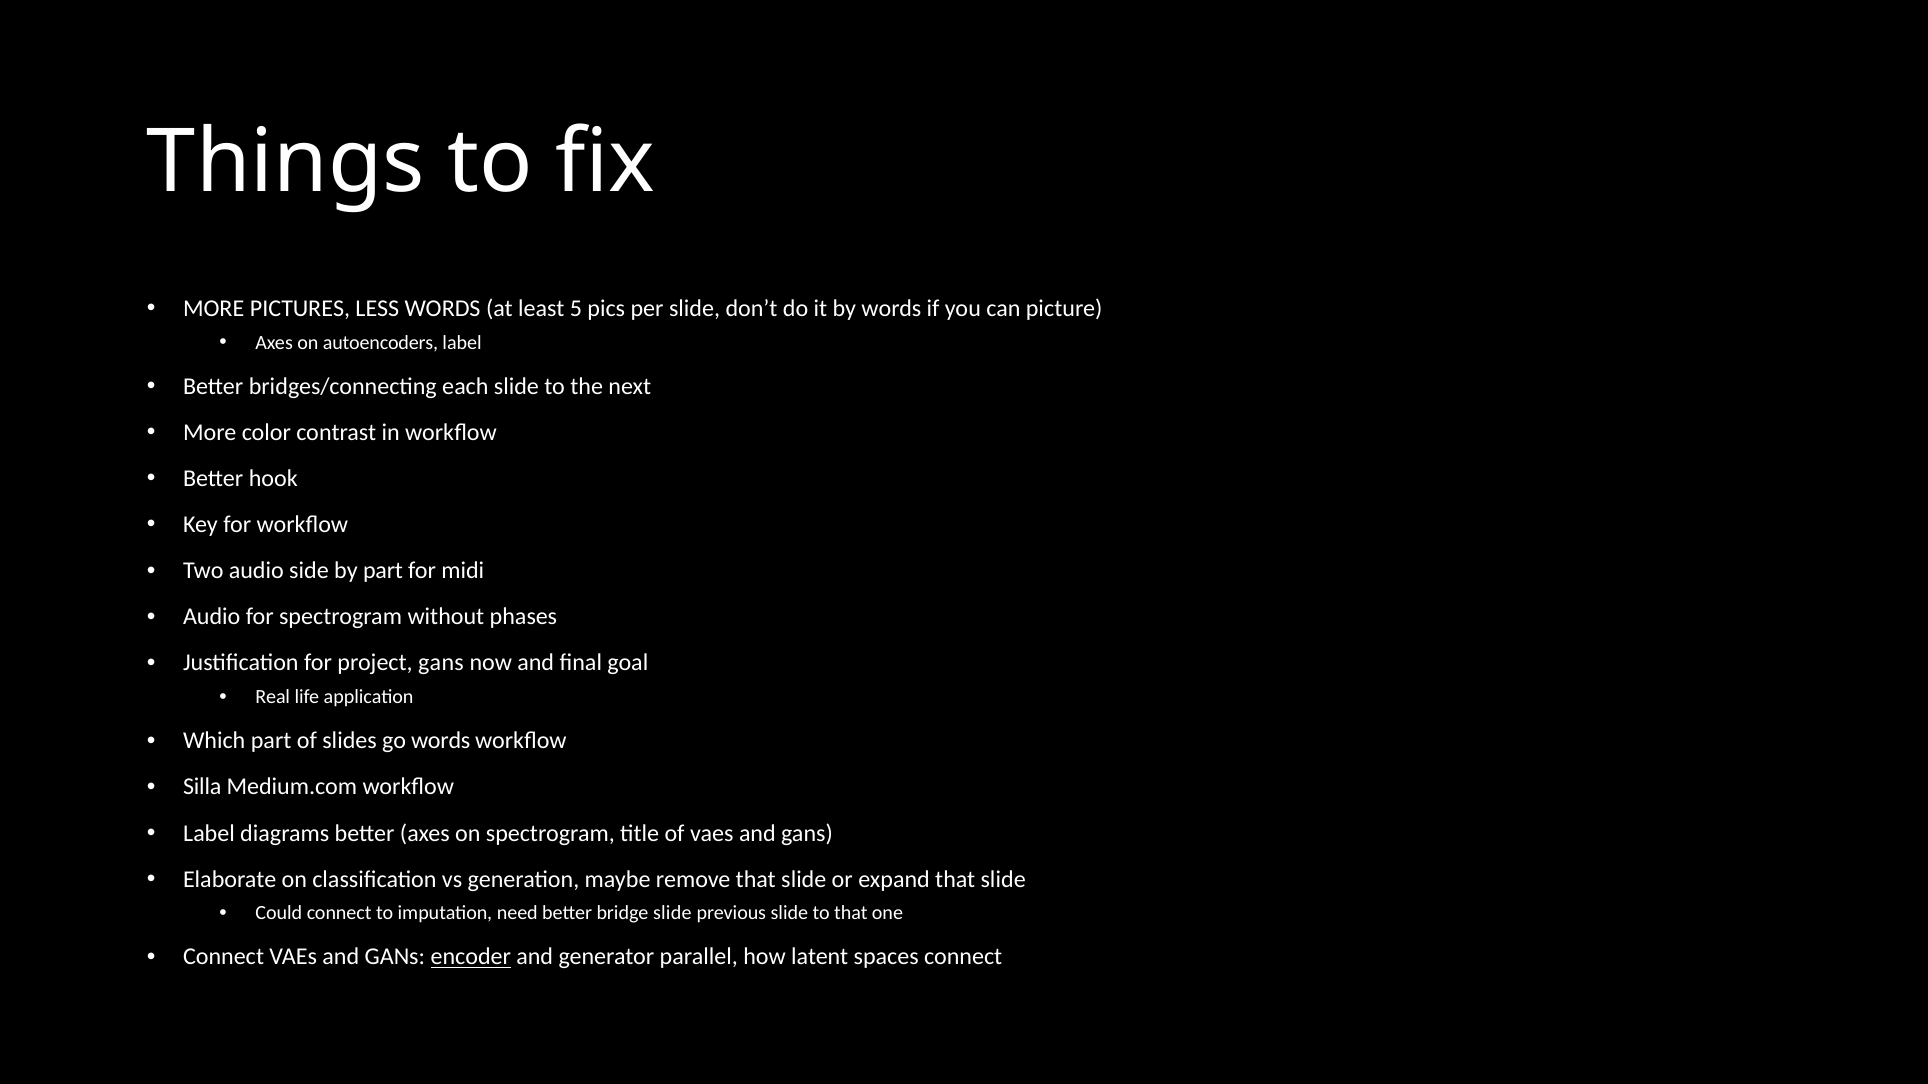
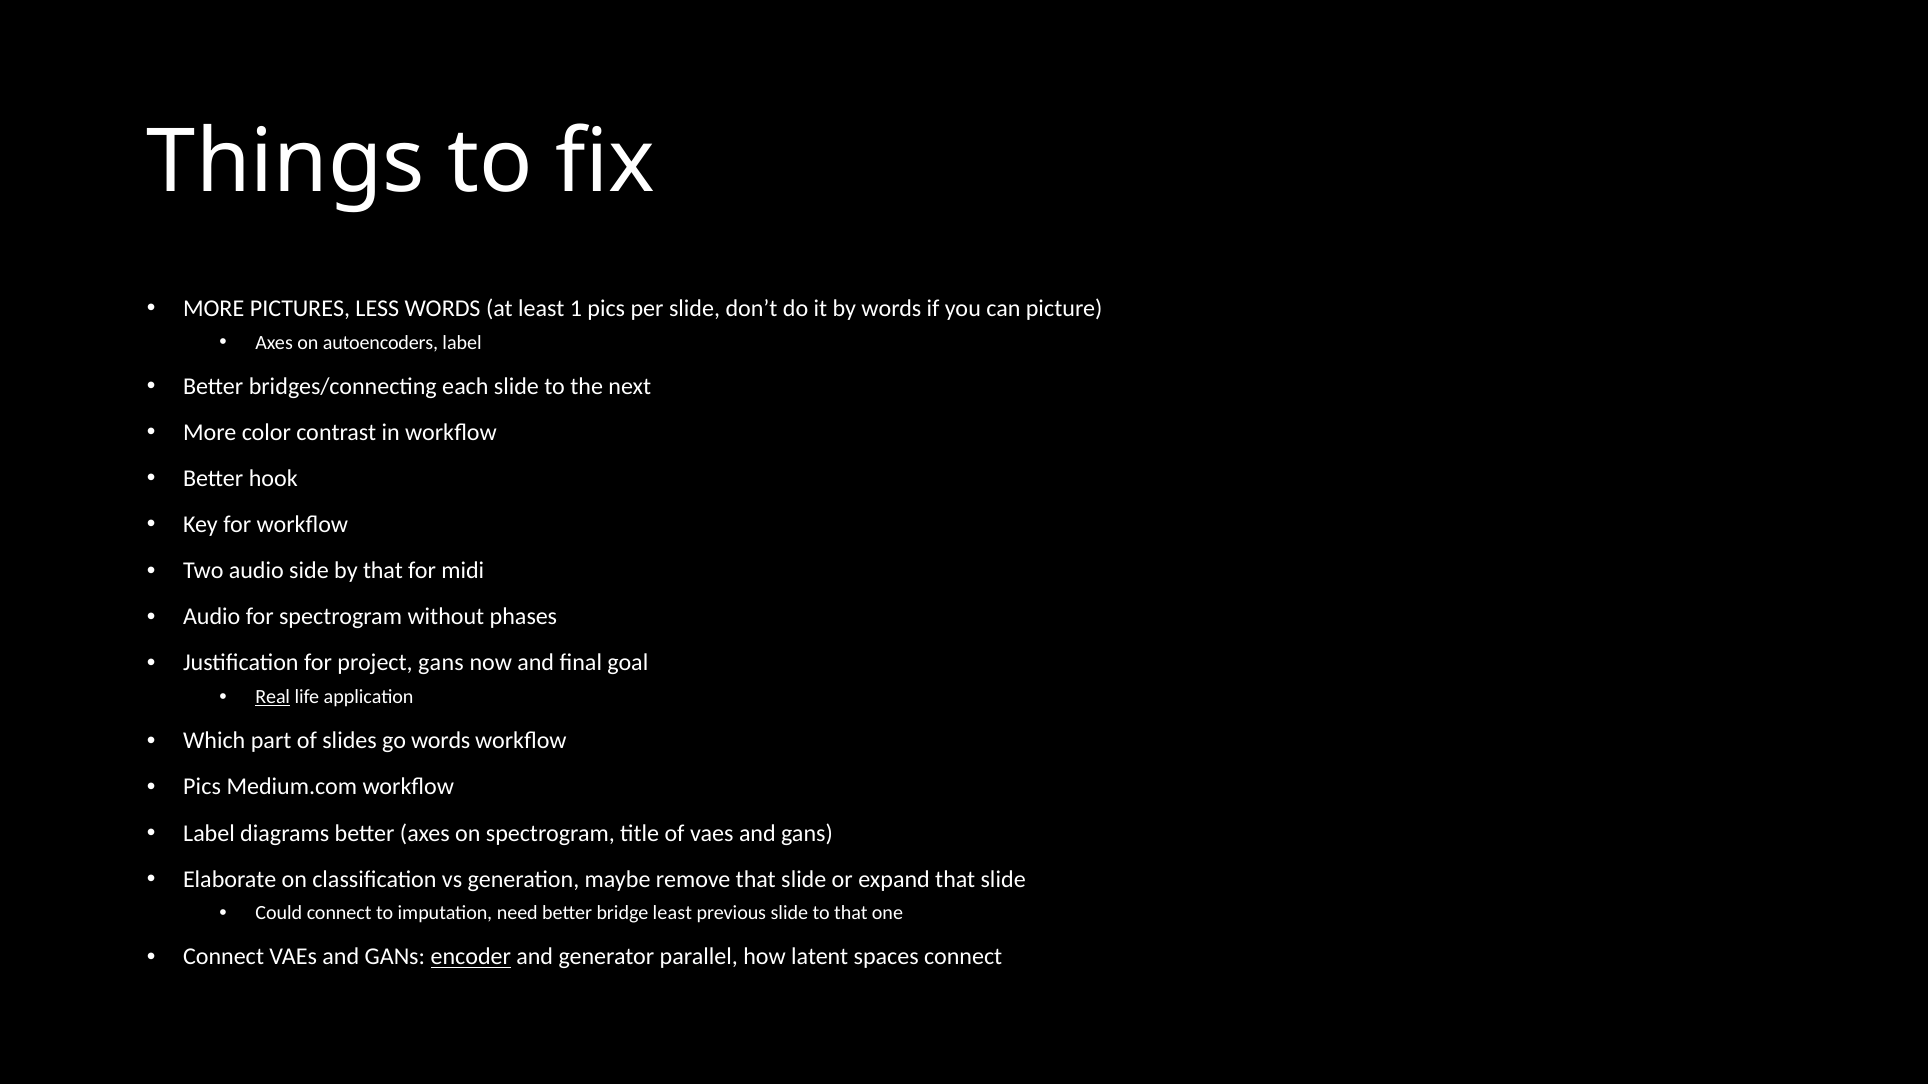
5: 5 -> 1
by part: part -> that
Real underline: none -> present
Silla at (202, 787): Silla -> Pics
bridge slide: slide -> least
